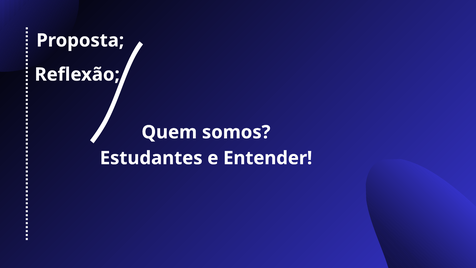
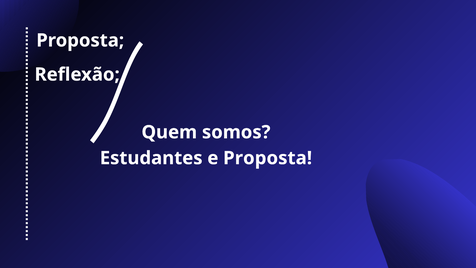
e Entender: Entender -> Proposta
